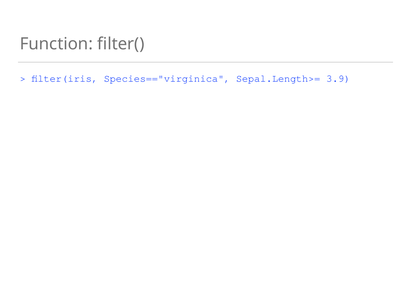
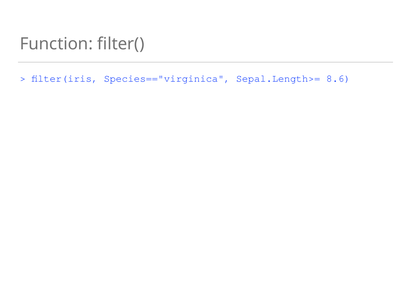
3.9: 3.9 -> 8.6
